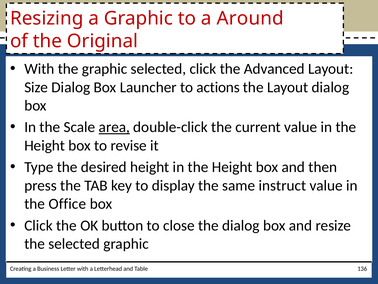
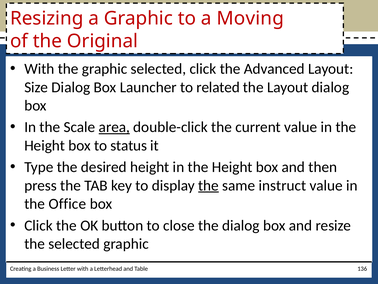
Around: Around -> Moving
actions: actions -> related
revise: revise -> status
the at (208, 185) underline: none -> present
